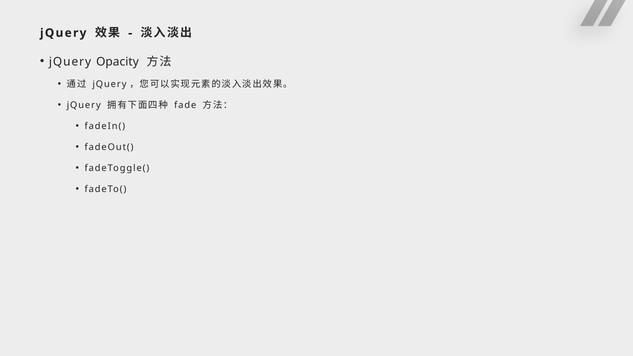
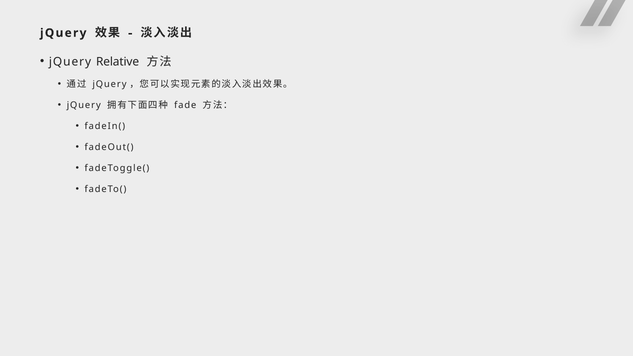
Opacity: Opacity -> Relative
